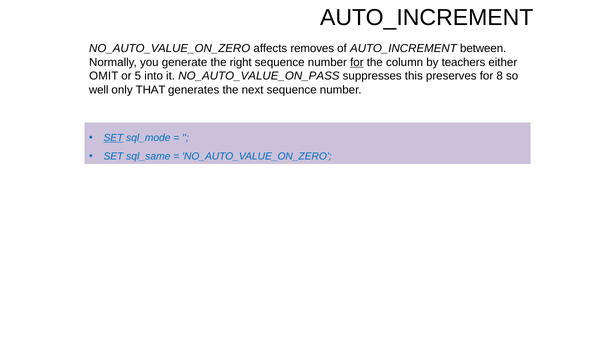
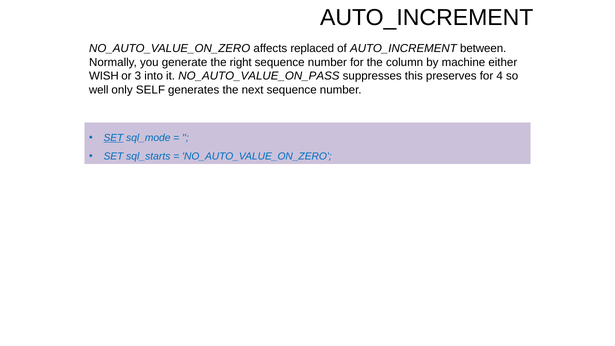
removes: removes -> replaced
for at (357, 62) underline: present -> none
teachers: teachers -> machine
OMIT: OMIT -> WISH
5: 5 -> 3
8: 8 -> 4
THAT: THAT -> SELF
sql_same: sql_same -> sql_starts
